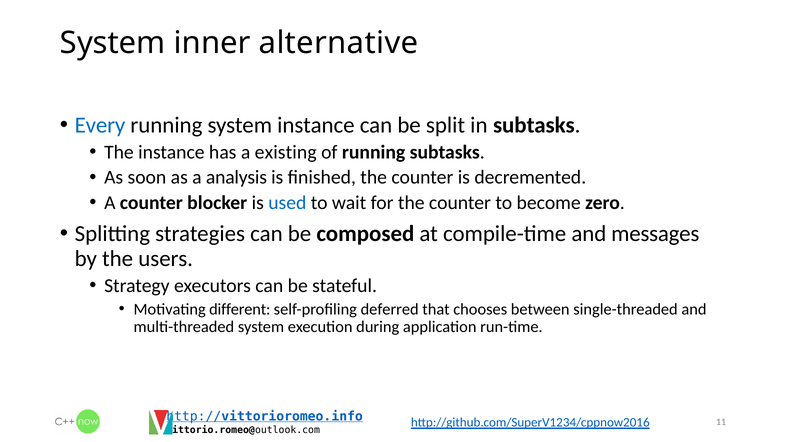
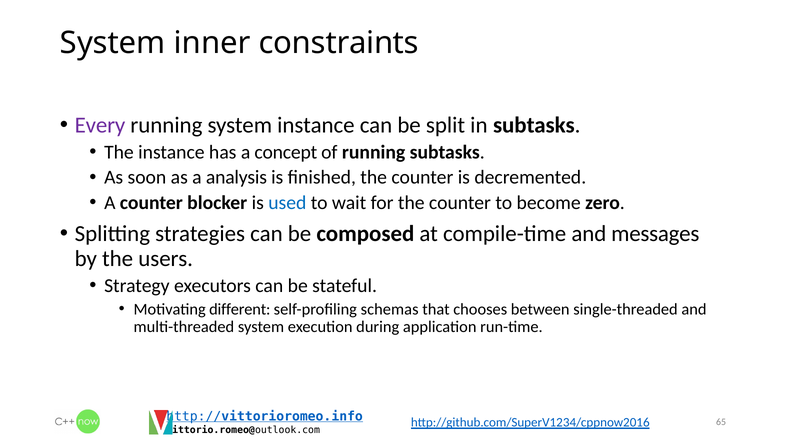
alternative: alternative -> constraints
Every colour: blue -> purple
existing: existing -> concept
deferred: deferred -> schemas
11: 11 -> 65
